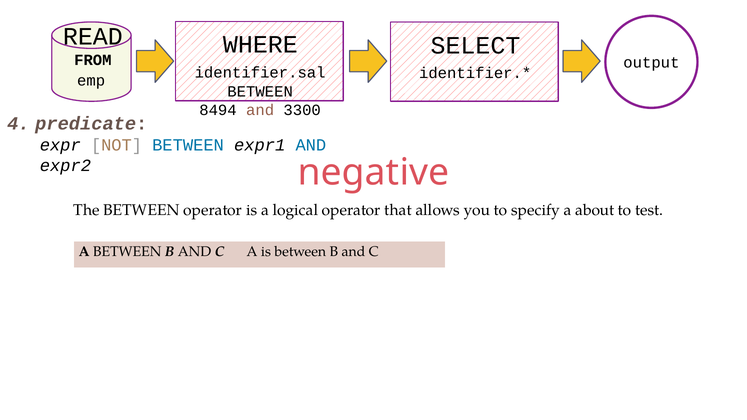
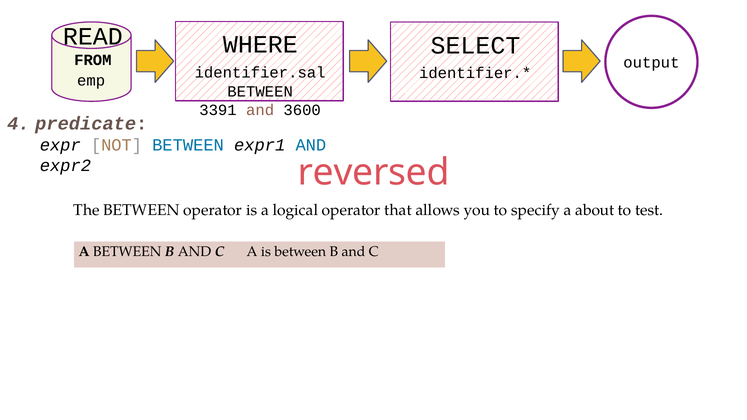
8494: 8494 -> 3391
3300: 3300 -> 3600
negative: negative -> reversed
